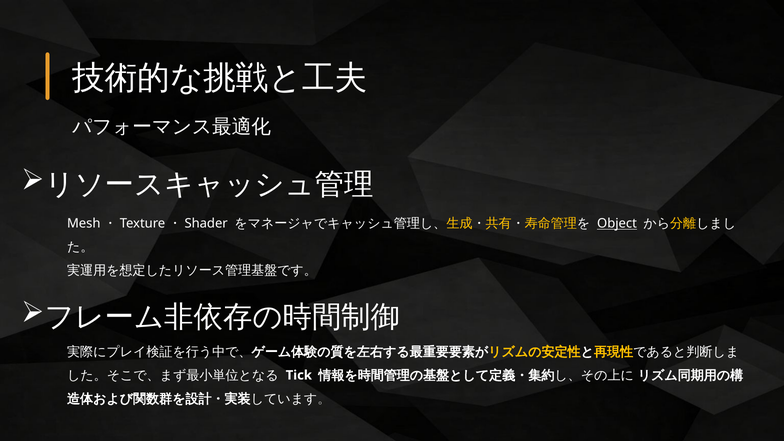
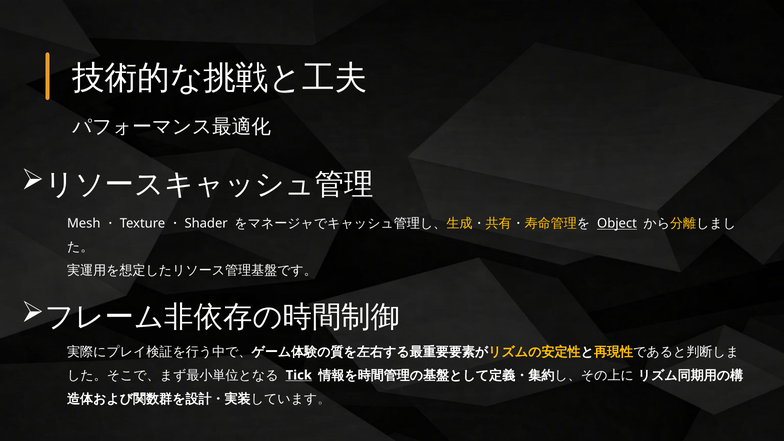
Tick underline: none -> present
